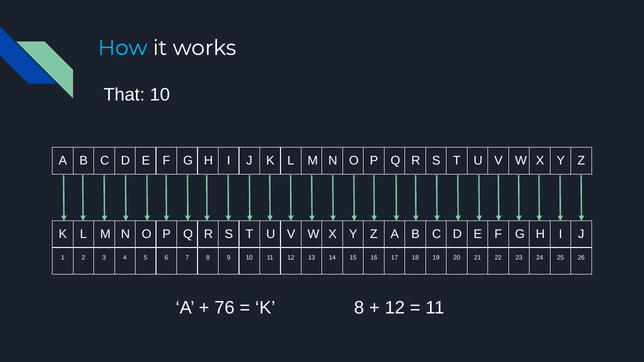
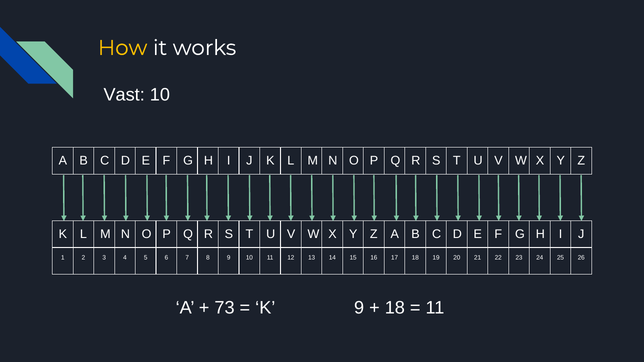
How colour: light blue -> yellow
That: That -> Vast
76: 76 -> 73
K 8: 8 -> 9
12 at (395, 308): 12 -> 18
